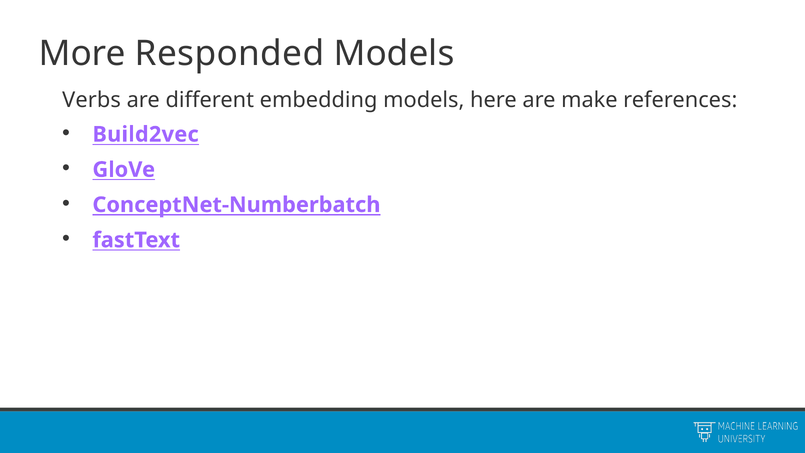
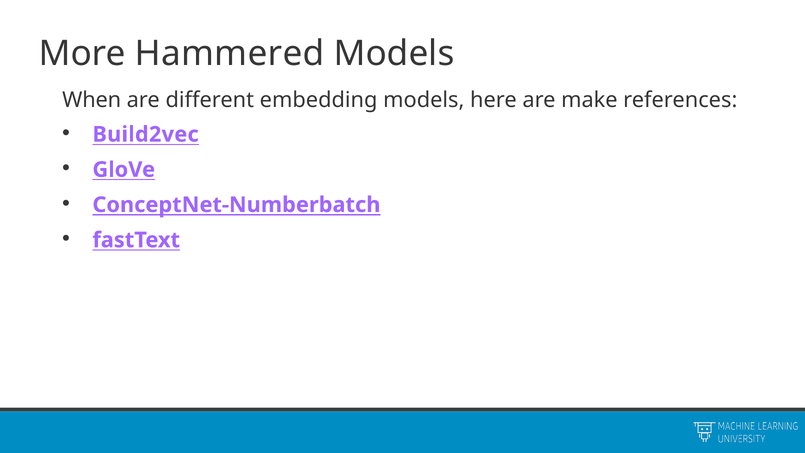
Responded: Responded -> Hammered
Verbs: Verbs -> When
